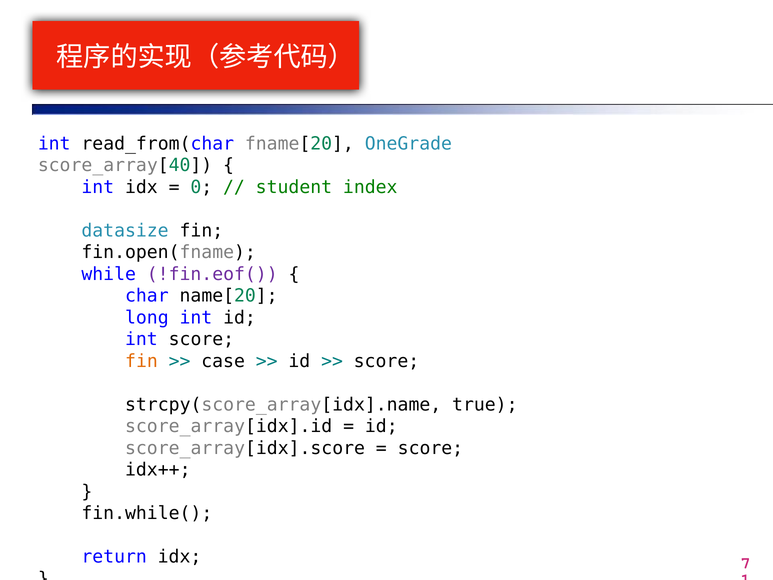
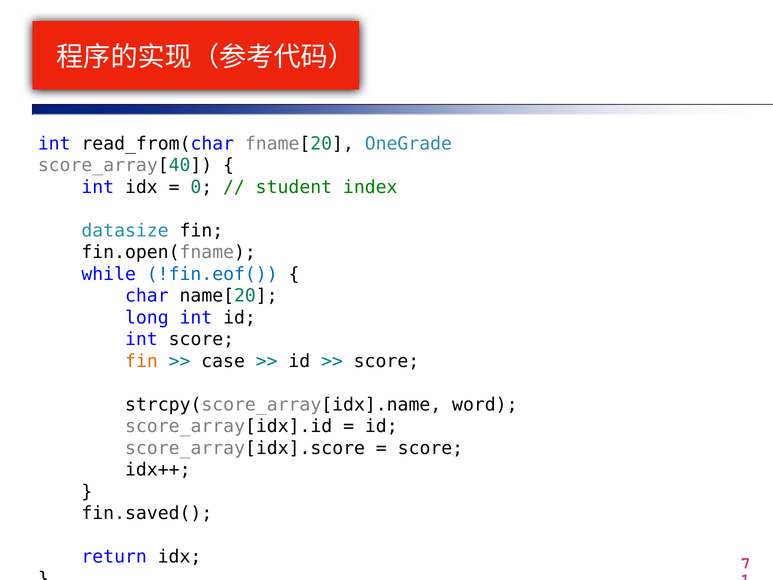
!fin.eof( colour: purple -> blue
true: true -> word
fin.while(: fin.while( -> fin.saved(
